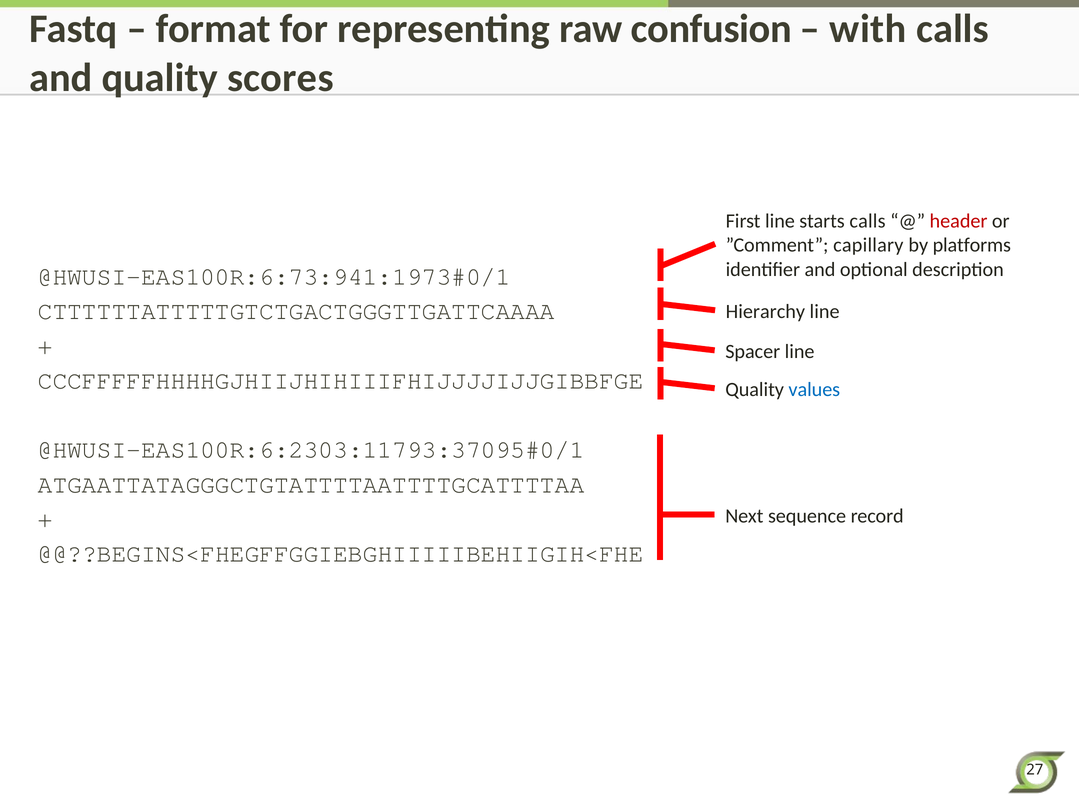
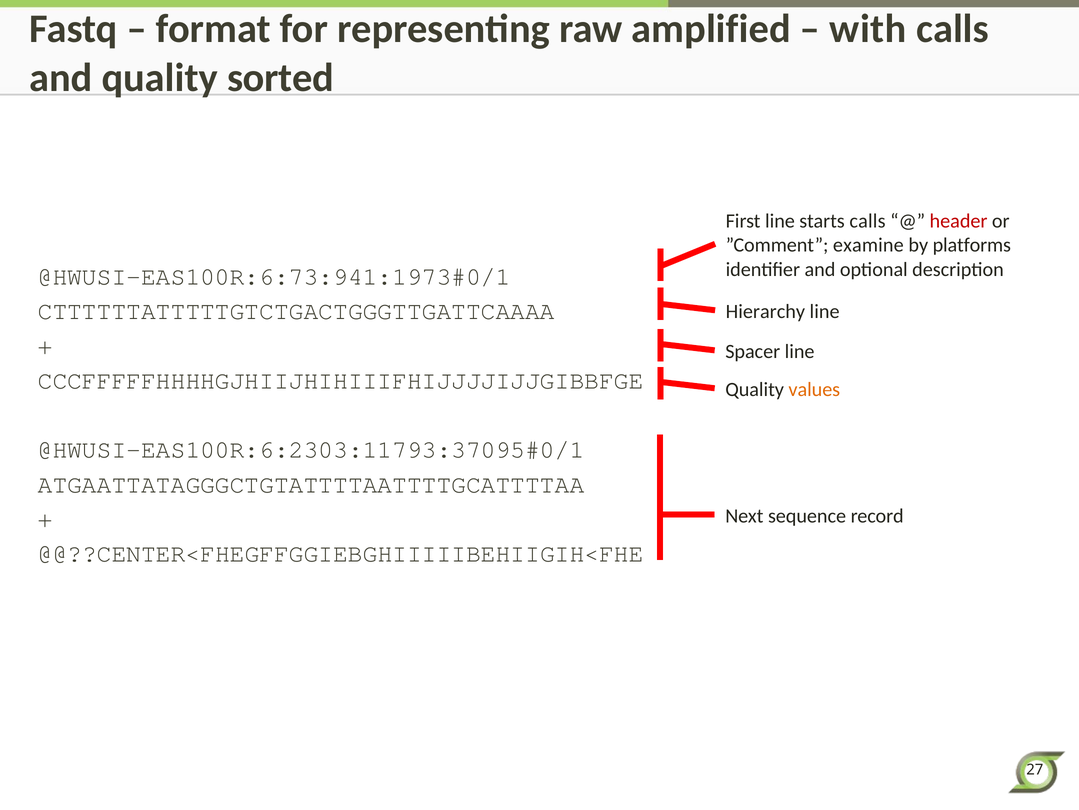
confusion: confusion -> amplified
scores: scores -> sorted
capillary: capillary -> examine
values colour: blue -> orange
@@??BEGINS<FHEGFFGGIEBGHIIIIIBEHIIGIH<FHE: @@??BEGINS<FHEGFFGGIEBGHIIIIIBEHIIGIH<FHE -> @@??CENTER<FHEGFFGGIEBGHIIIIIBEHIIGIH<FHE
